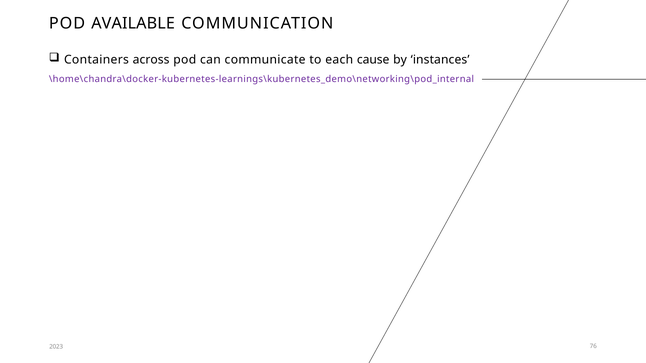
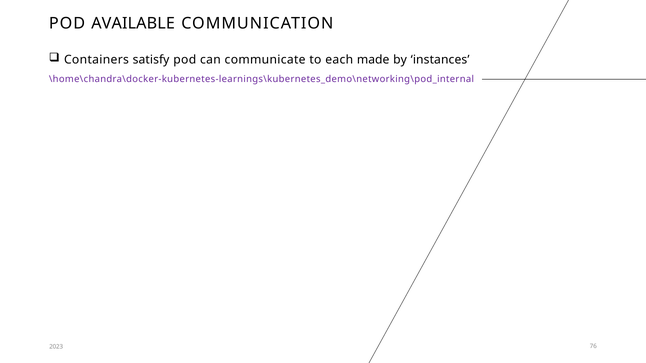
across: across -> satisfy
cause: cause -> made
